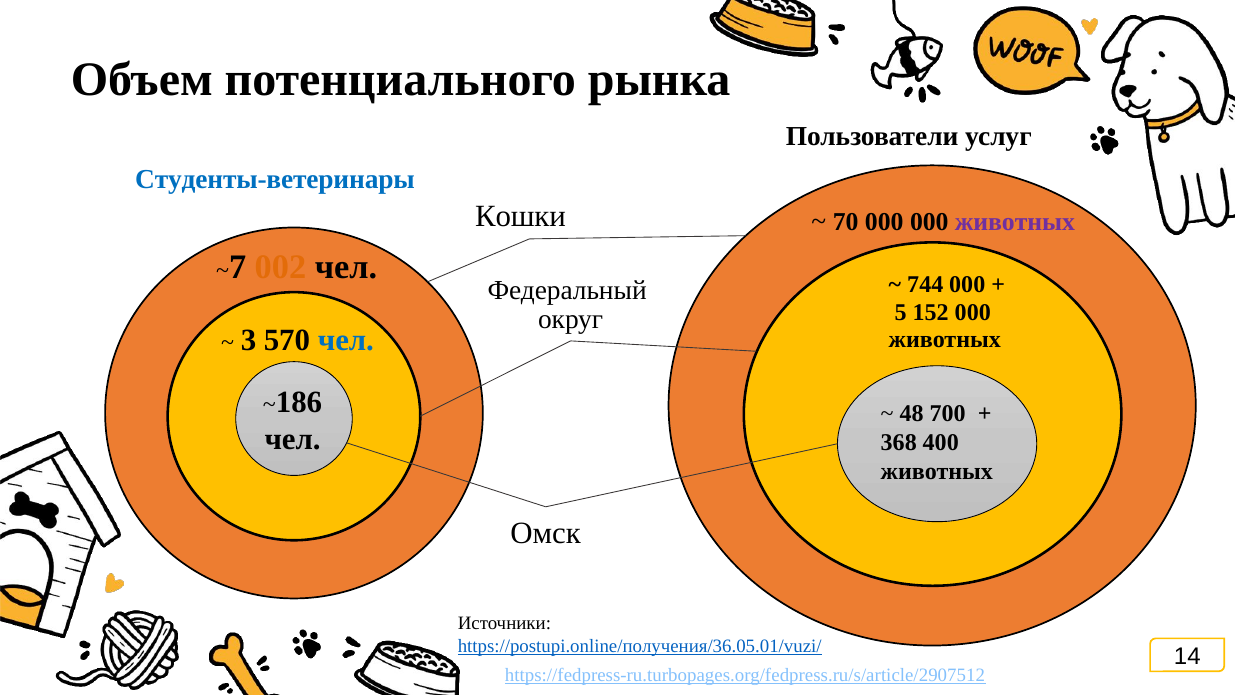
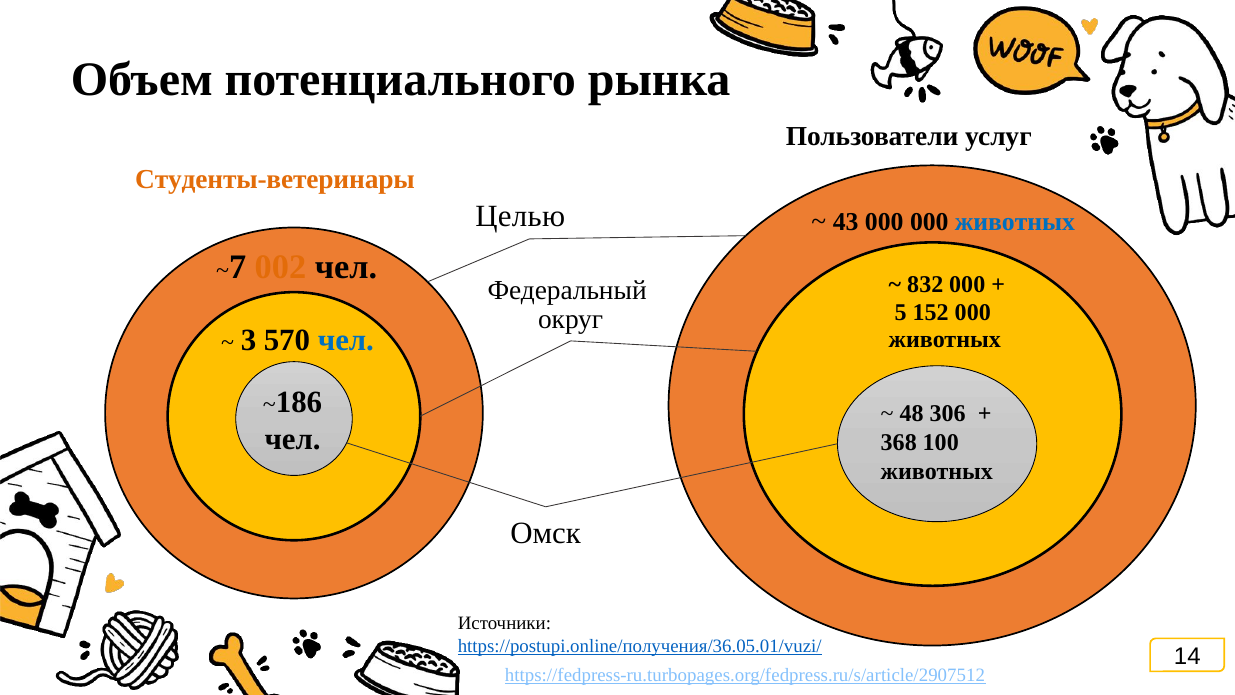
Студенты-ветеринары colour: blue -> orange
Кошки: Кошки -> Целью
70: 70 -> 43
животных at (1015, 222) colour: purple -> blue
744: 744 -> 832
700: 700 -> 306
400: 400 -> 100
